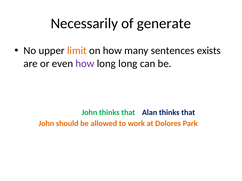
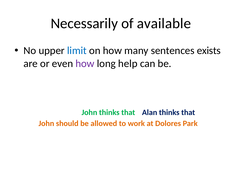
generate: generate -> available
limit colour: orange -> blue
long long: long -> help
